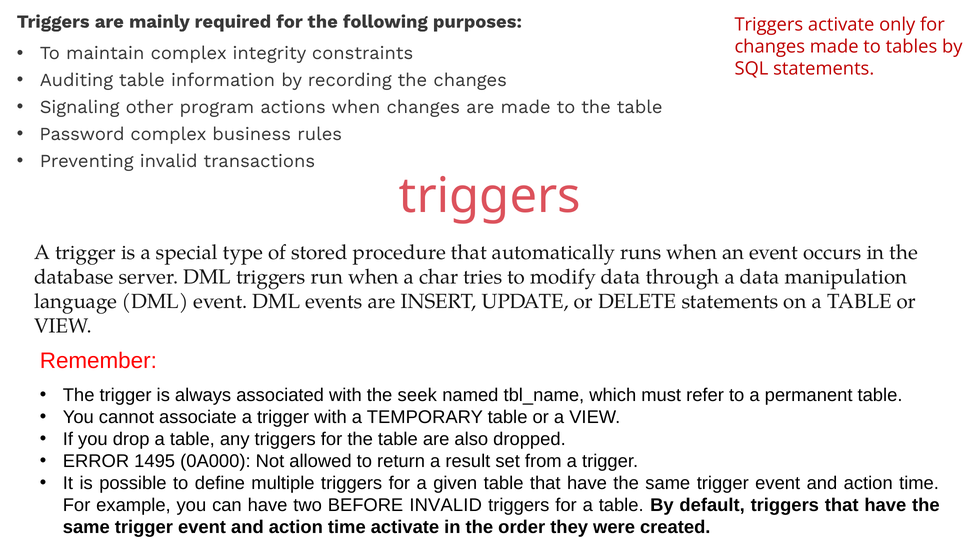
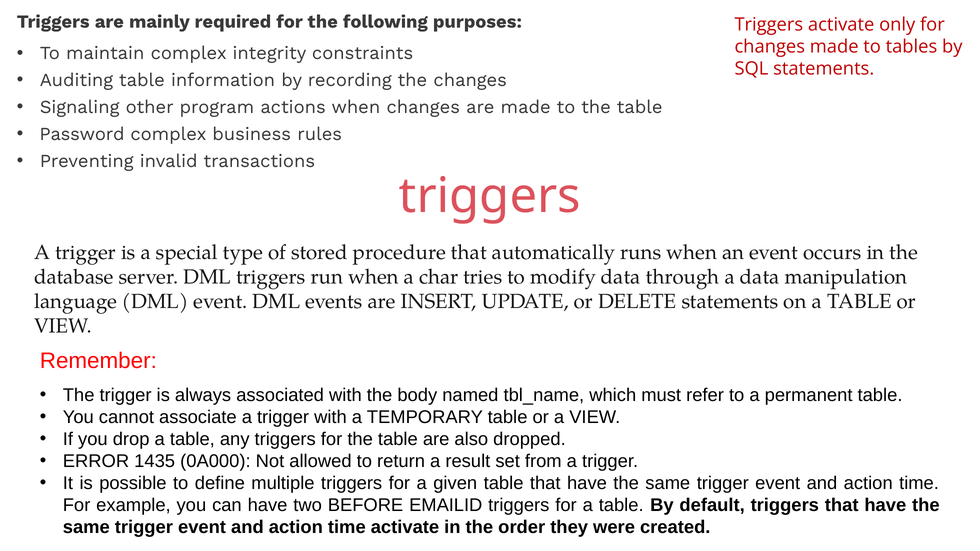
seek: seek -> body
1495: 1495 -> 1435
BEFORE INVALID: INVALID -> EMAILID
